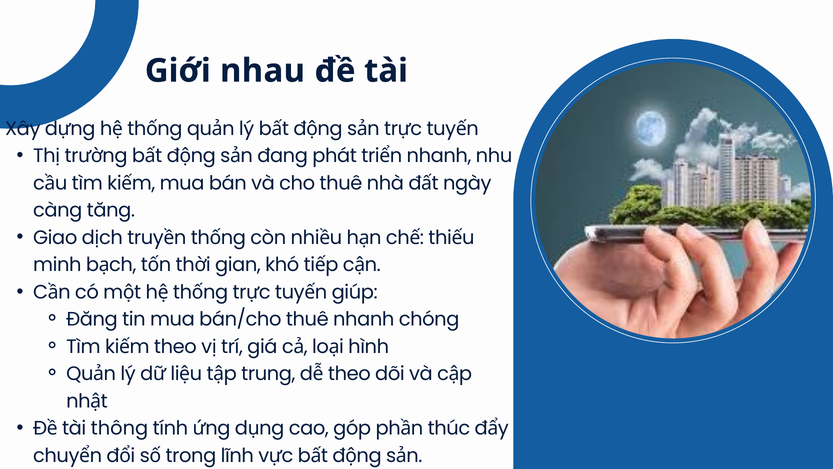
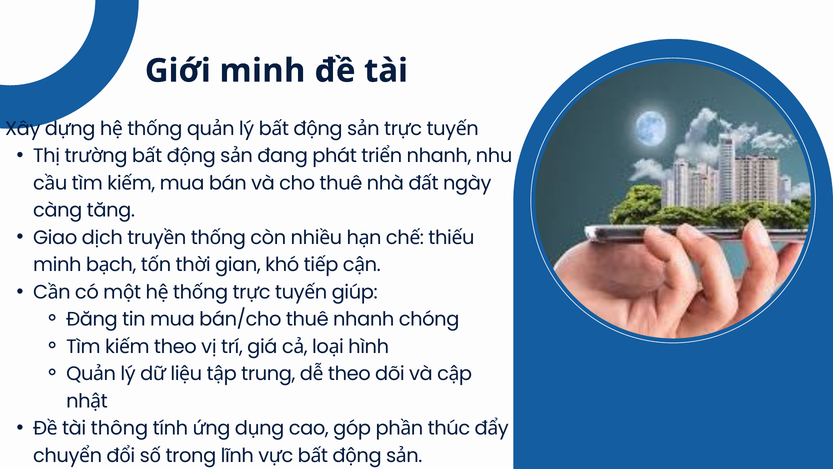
Giới nhau: nhau -> minh
